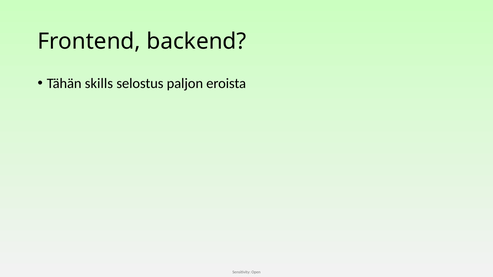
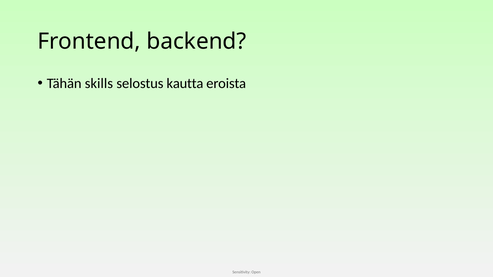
paljon: paljon -> kautta
